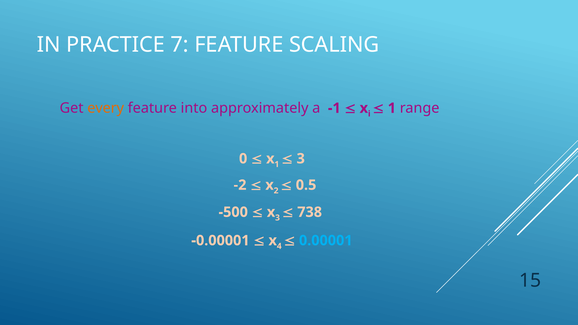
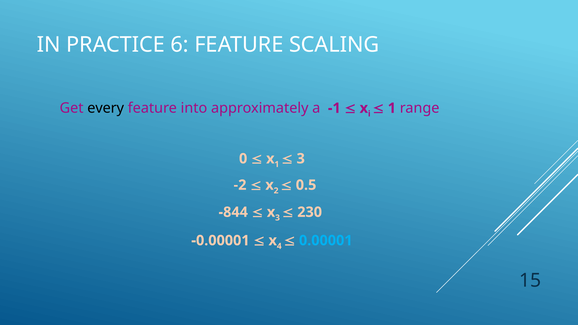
7: 7 -> 6
every colour: orange -> black
-500: -500 -> -844
738: 738 -> 230
